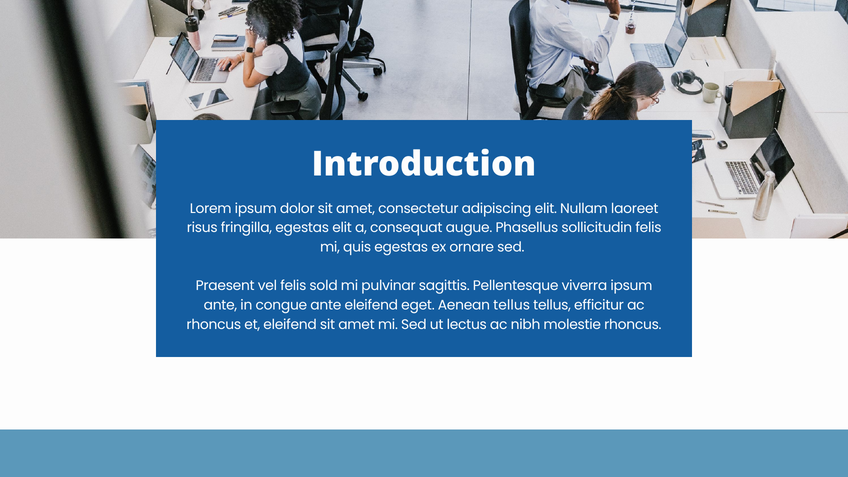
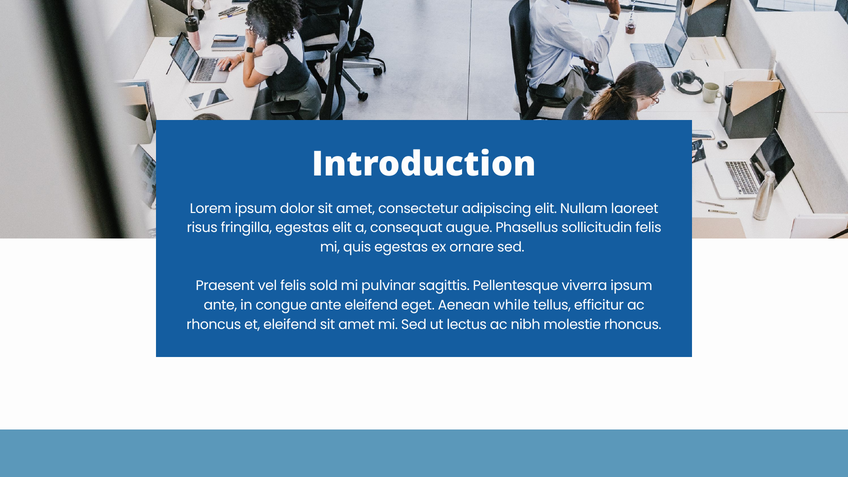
Aenean tellus: tellus -> while
